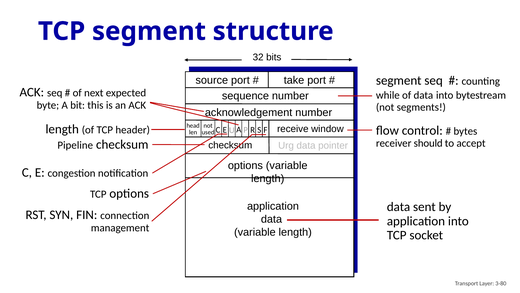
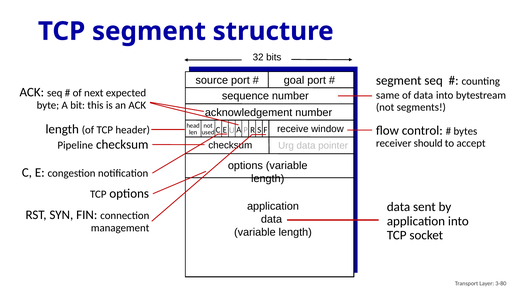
take: take -> goal
while: while -> same
